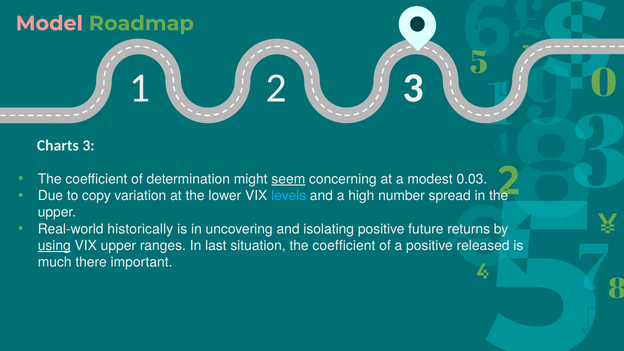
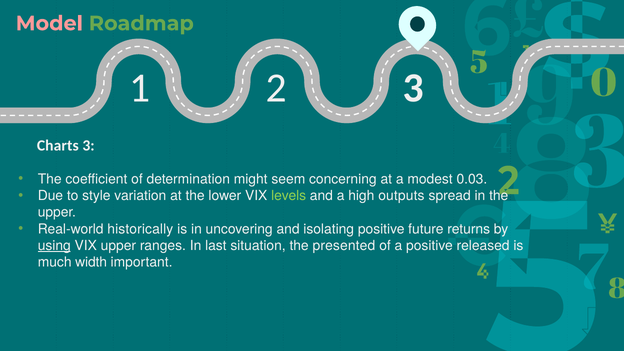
seem underline: present -> none
copy: copy -> style
levels colour: light blue -> light green
number: number -> outputs
situation the coefficient: coefficient -> presented
there: there -> width
